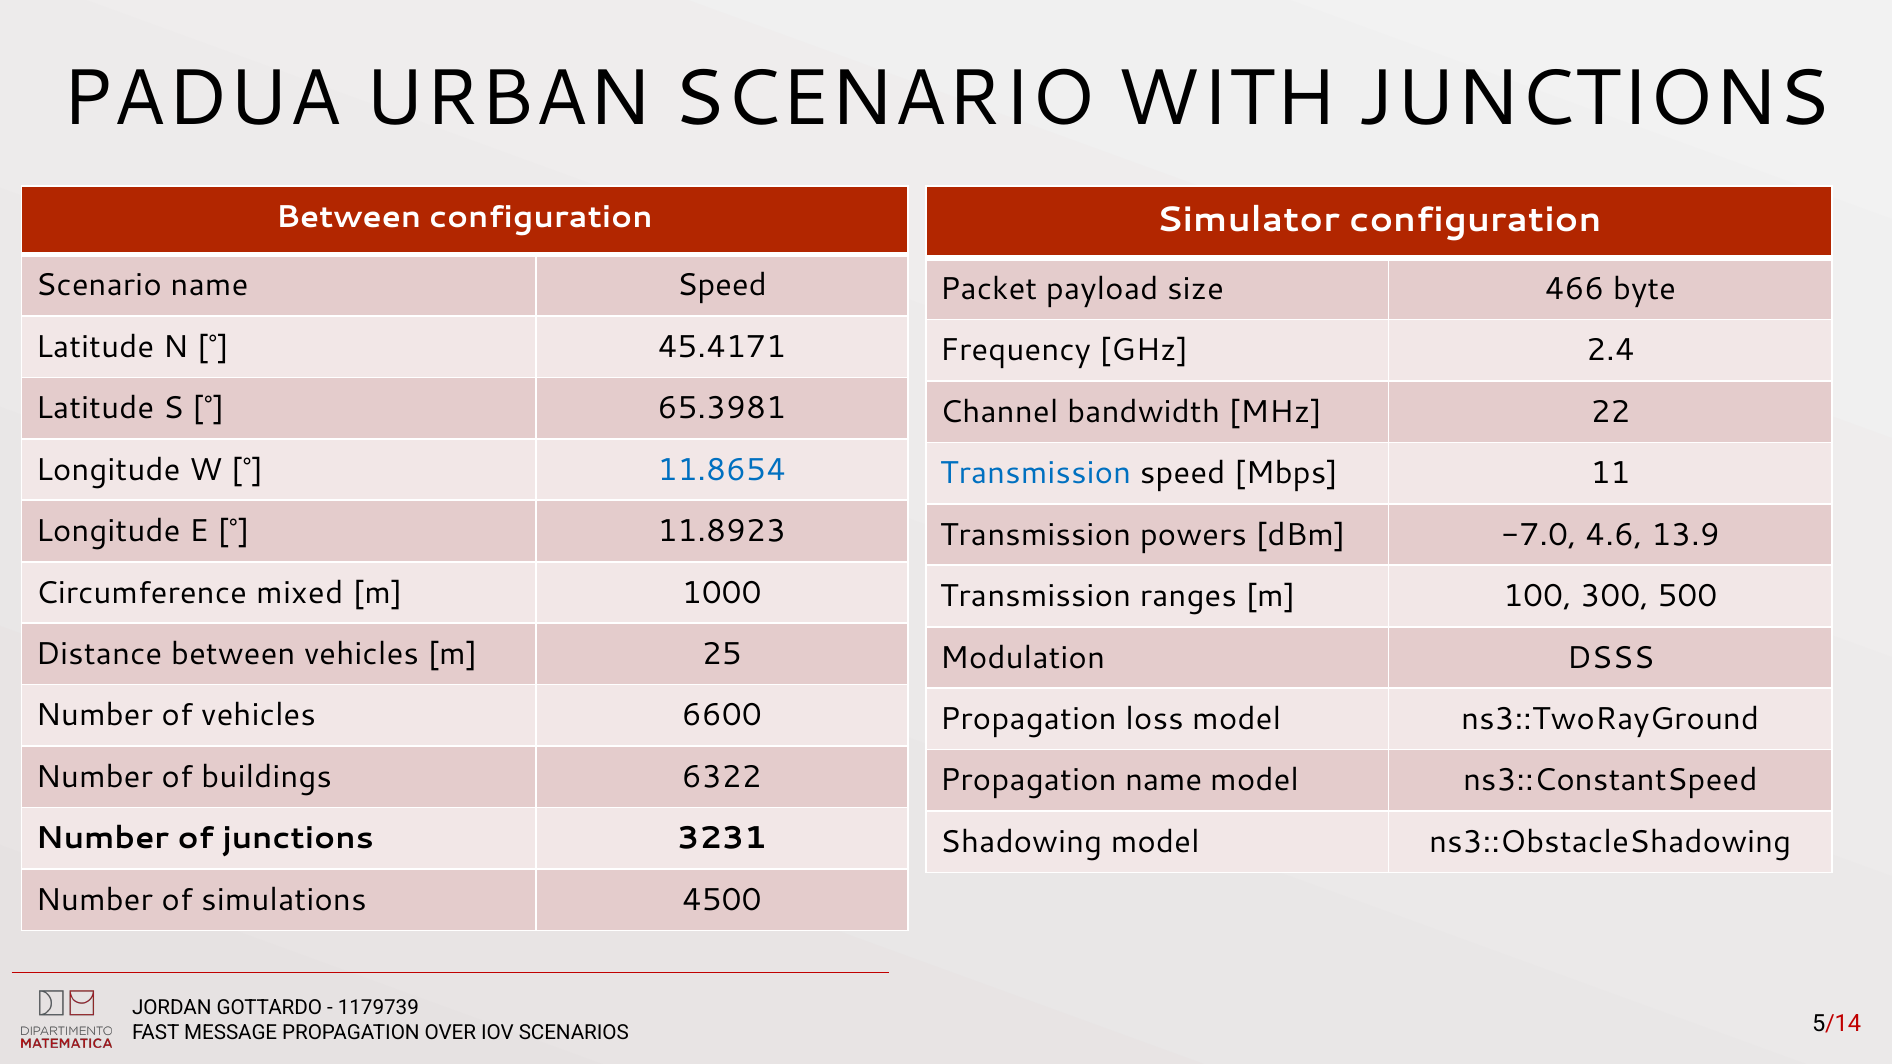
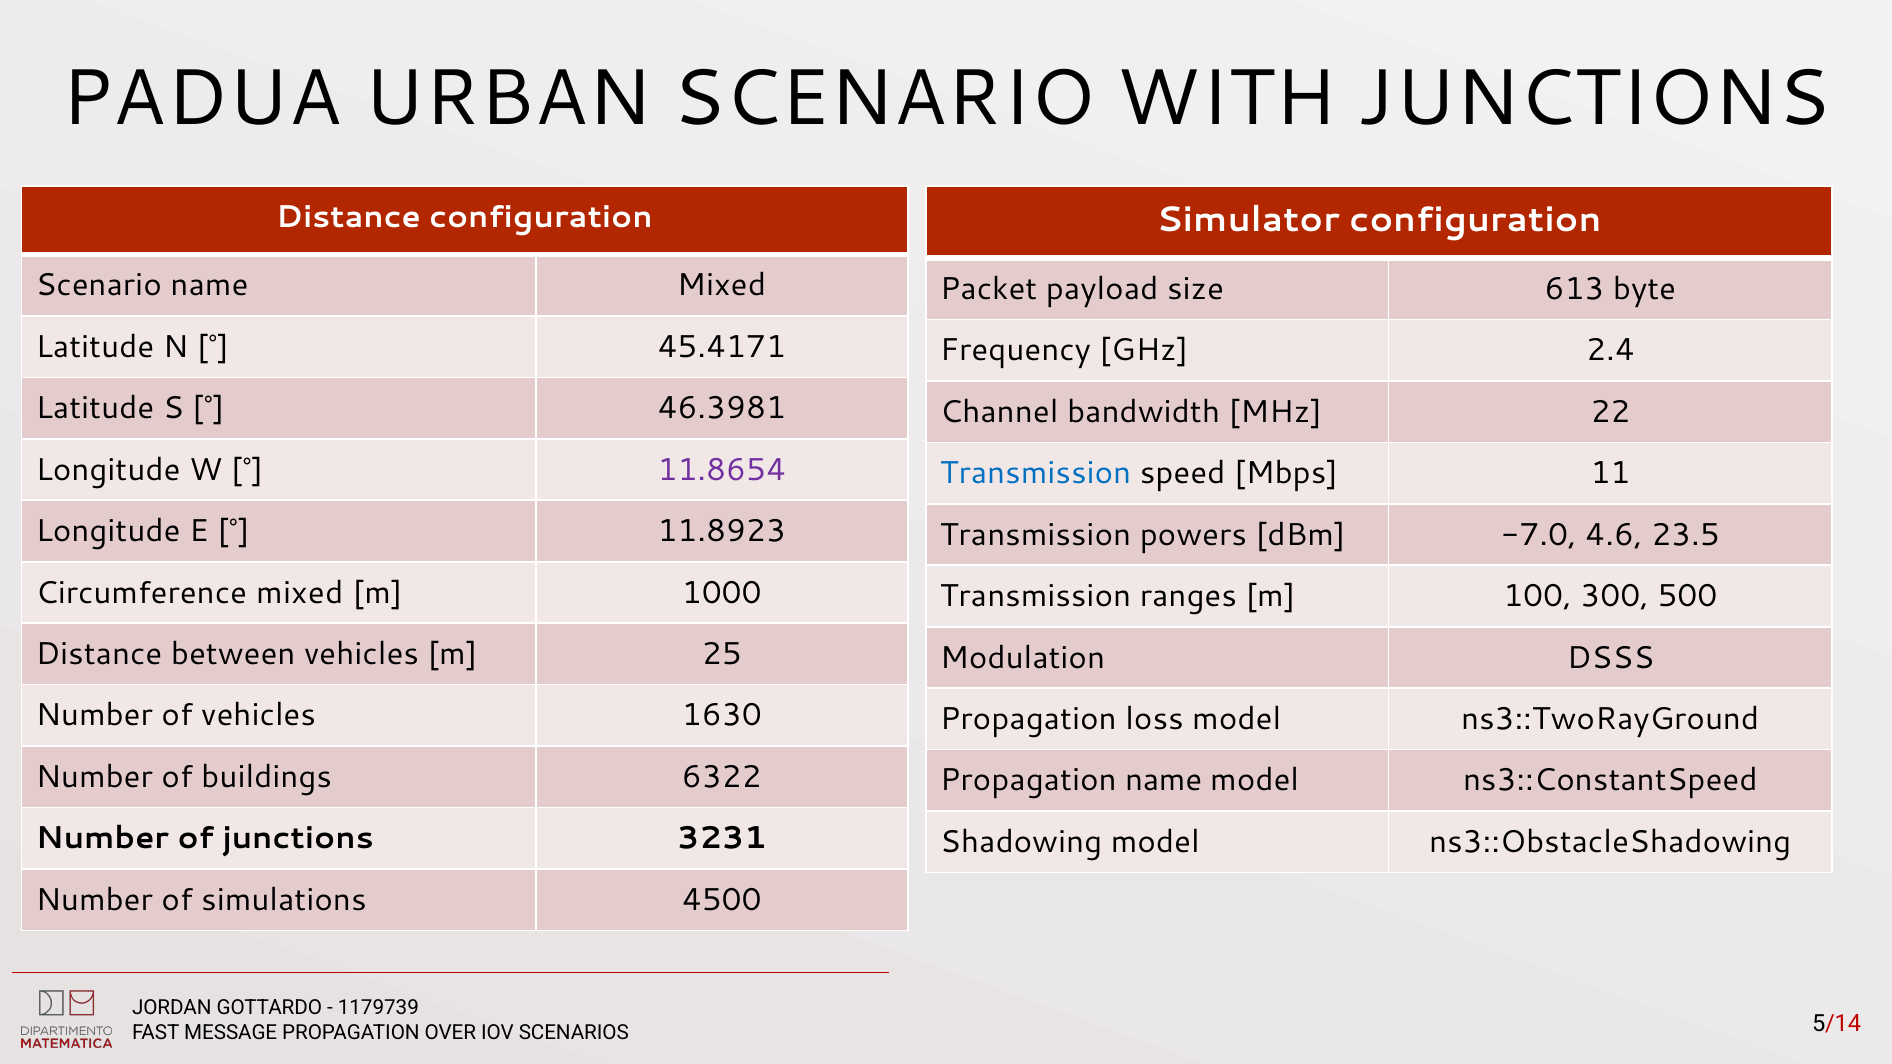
Between at (348, 217): Between -> Distance
name Speed: Speed -> Mixed
466: 466 -> 613
65.3981: 65.3981 -> 46.3981
11.8654 colour: blue -> purple
13.9: 13.9 -> 23.5
6600: 6600 -> 1630
